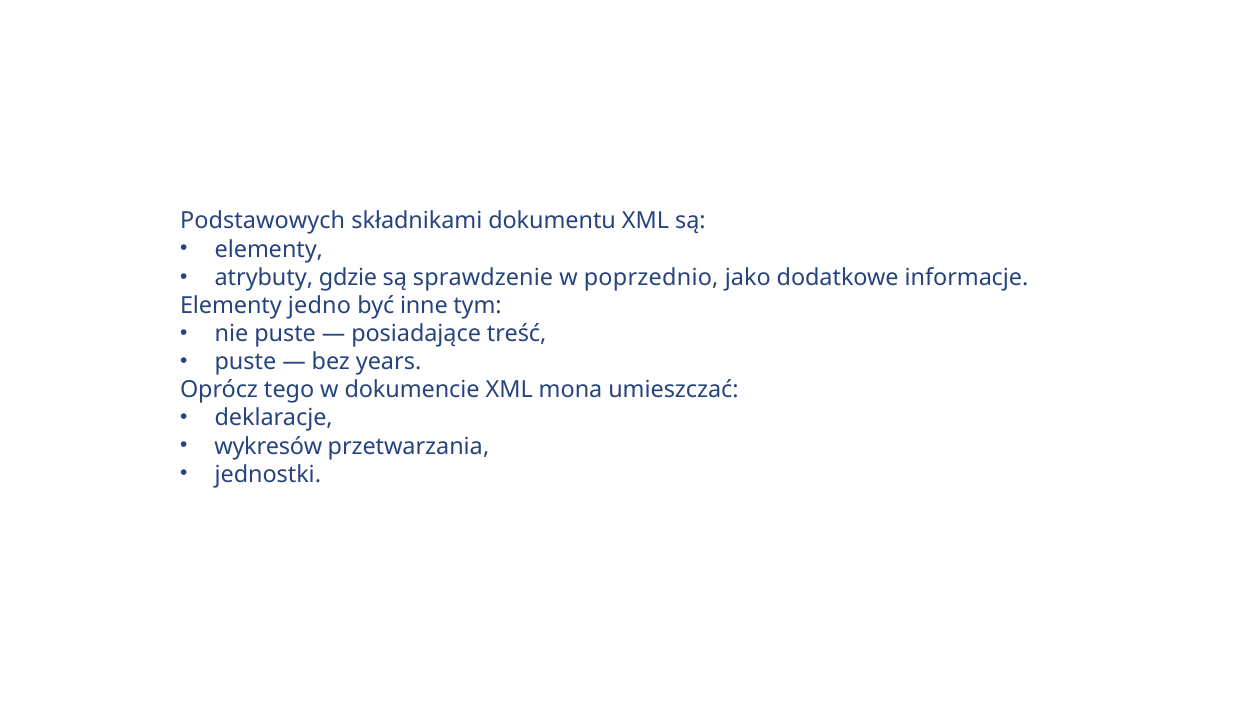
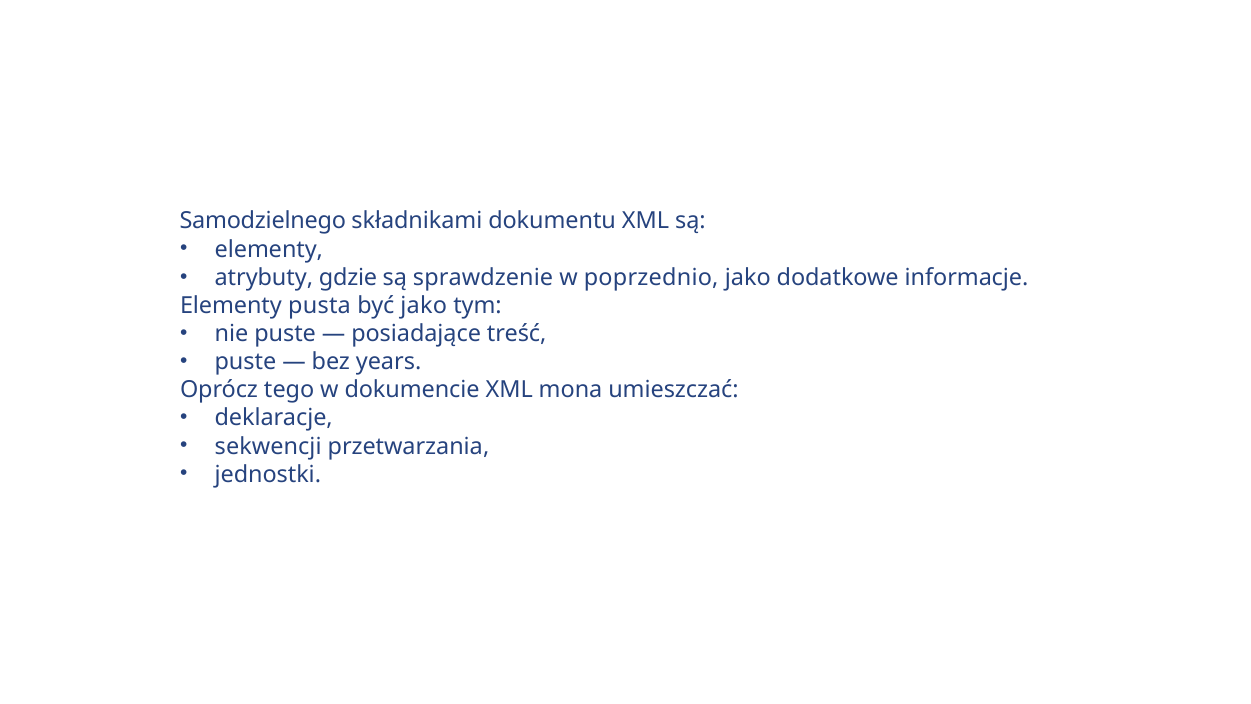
Podstawowych: Podstawowych -> Samodzielnego
jedno: jedno -> pusta
być inne: inne -> jako
wykresów: wykresów -> sekwencji
